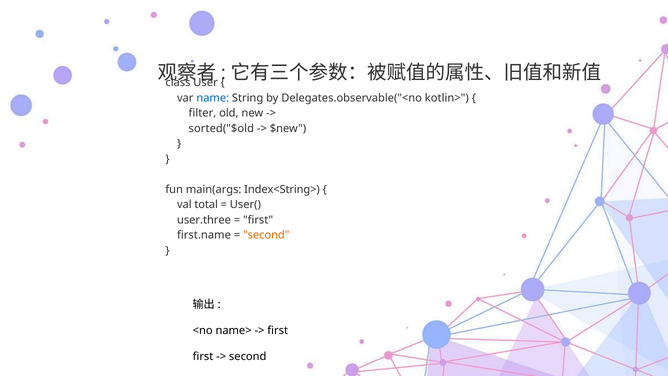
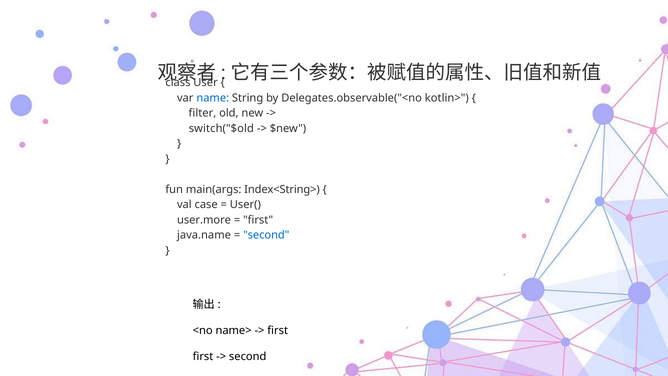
sorted("$old: sorted("$old -> switch("$old
total: total -> case
user.three: user.three -> user.more
first.name: first.name -> java.name
second at (266, 235) colour: orange -> blue
